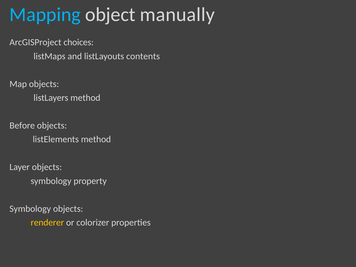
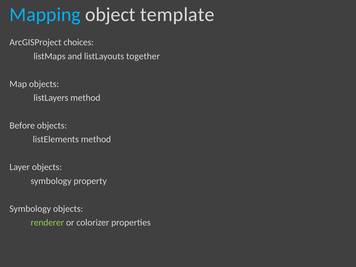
manually: manually -> template
contents: contents -> together
renderer colour: yellow -> light green
